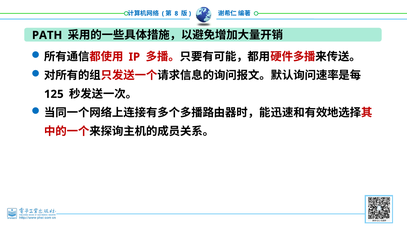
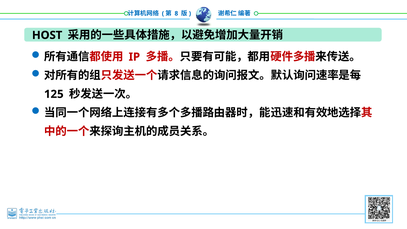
PATH: PATH -> HOST
